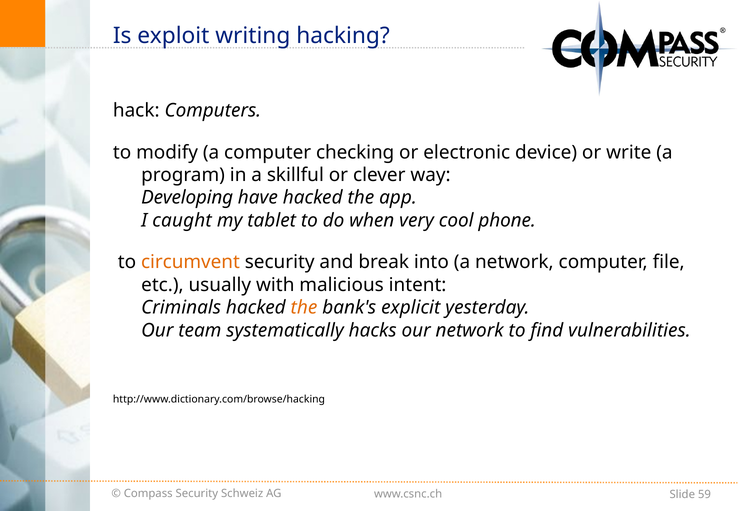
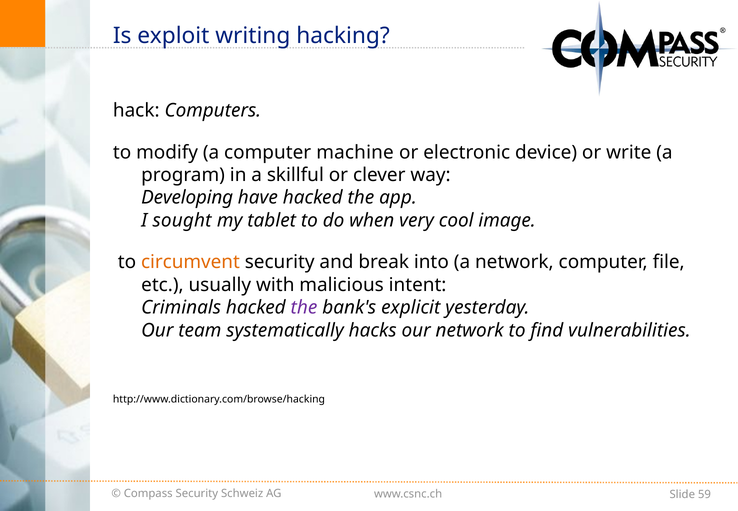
checking: checking -> machine
caught: caught -> sought
phone: phone -> image
the at (304, 307) colour: orange -> purple
